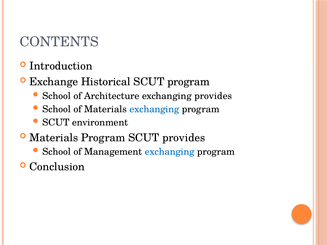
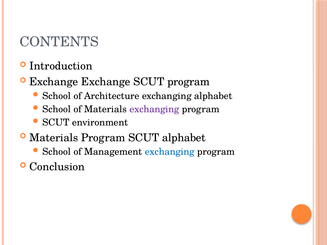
Exchange Historical: Historical -> Exchange
exchanging provides: provides -> alphabet
exchanging at (154, 109) colour: blue -> purple
SCUT provides: provides -> alphabet
